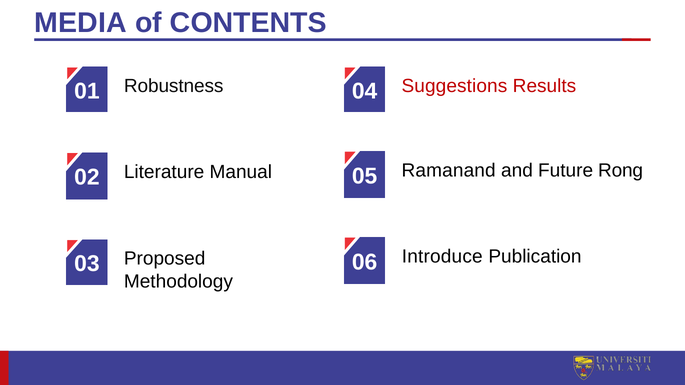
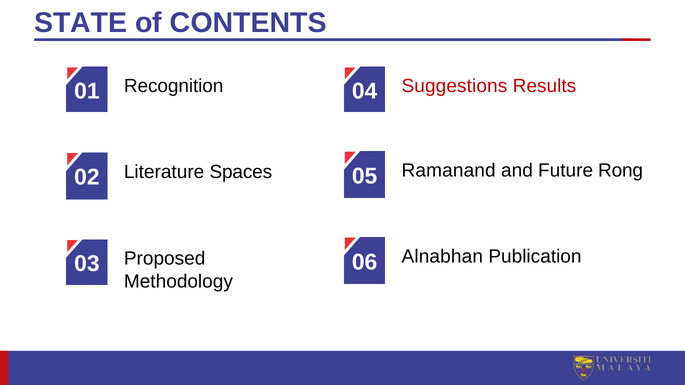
MEDIA: MEDIA -> STATE
Robustness: Robustness -> Recognition
Manual: Manual -> Spaces
Introduce: Introduce -> Alnabhan
